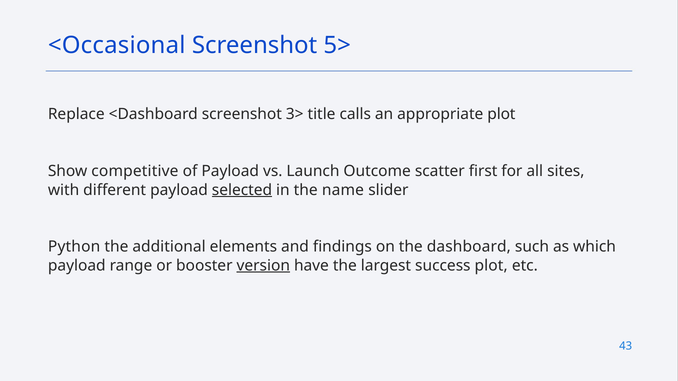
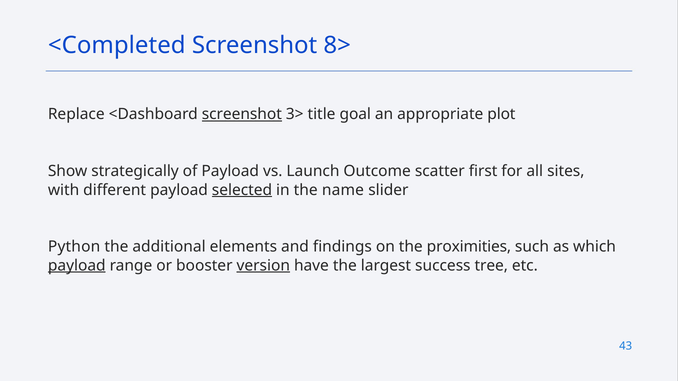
<Occasional: <Occasional -> <Completed
5>: 5> -> 8>
screenshot at (242, 114) underline: none -> present
calls: calls -> goal
competitive: competitive -> strategically
dashboard: dashboard -> proximities
payload at (77, 266) underline: none -> present
success plot: plot -> tree
